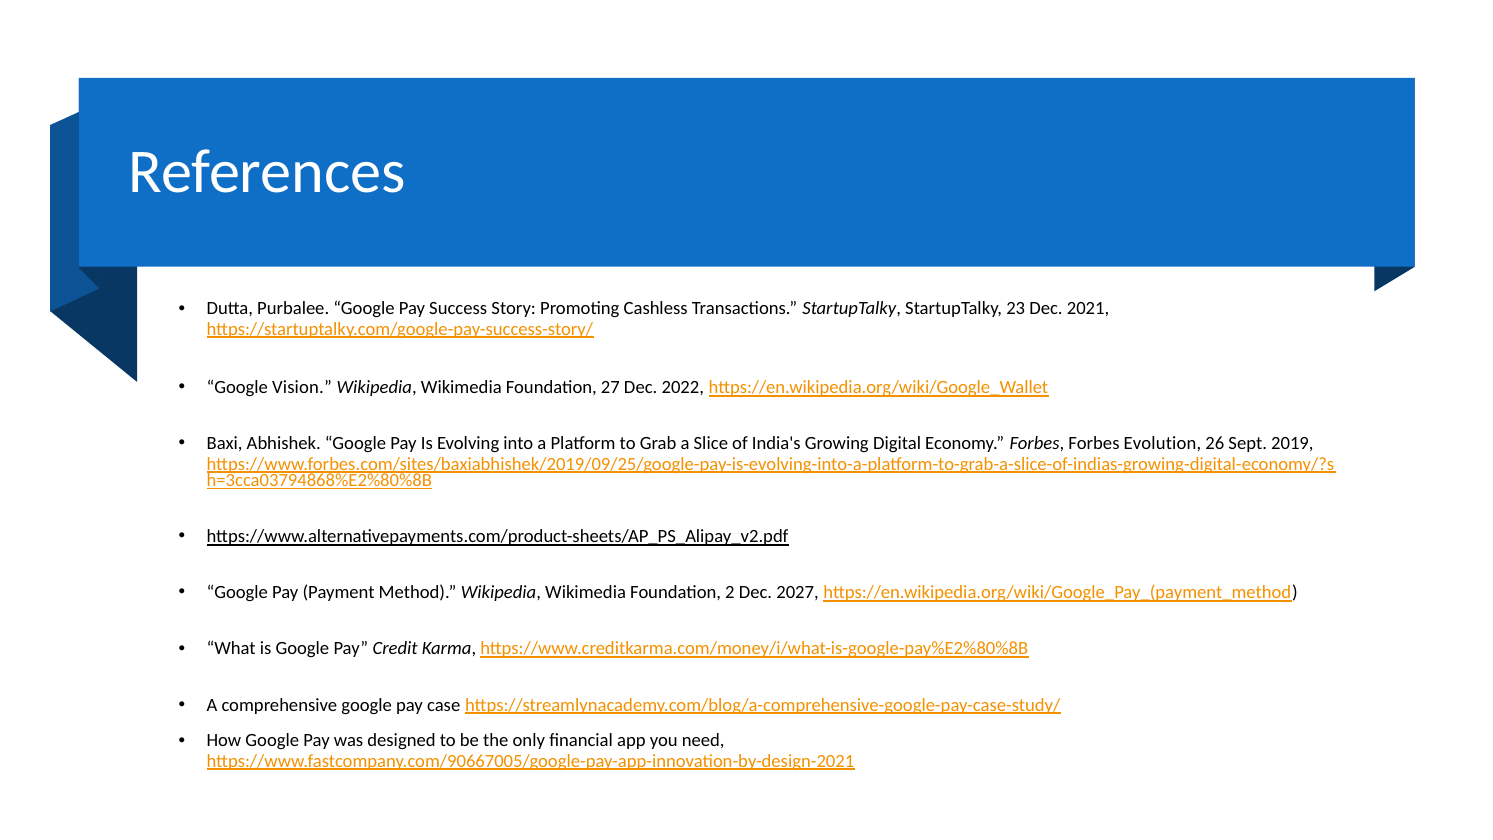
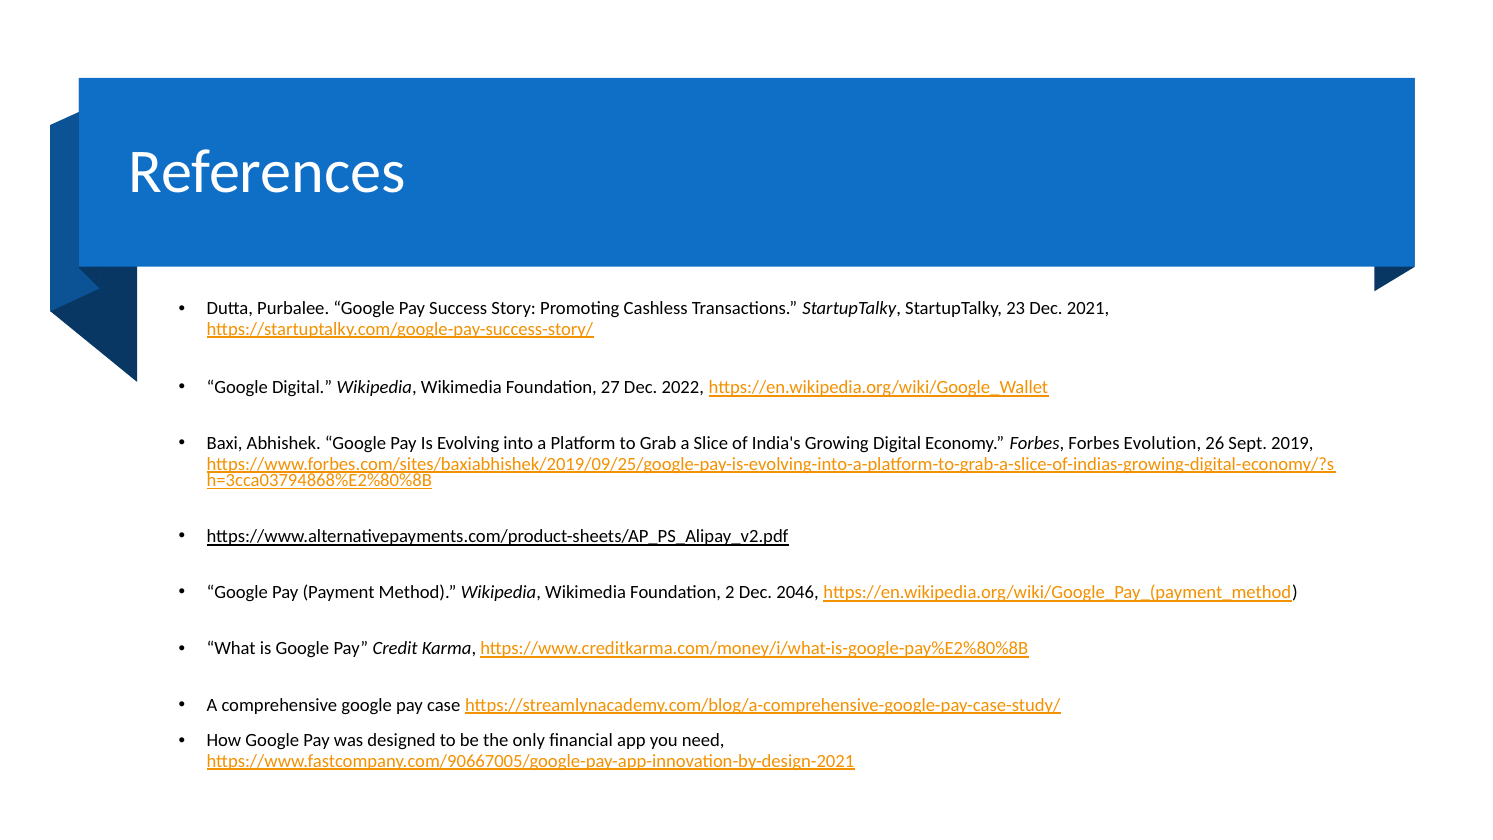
Google Vision: Vision -> Digital
2027: 2027 -> 2046
